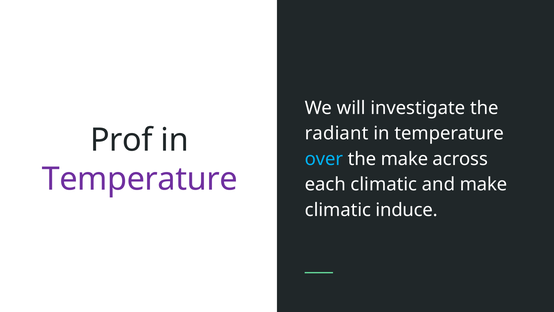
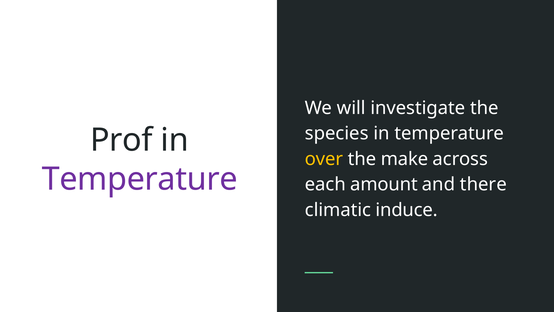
radiant: radiant -> species
over colour: light blue -> yellow
each climatic: climatic -> amount
and make: make -> there
